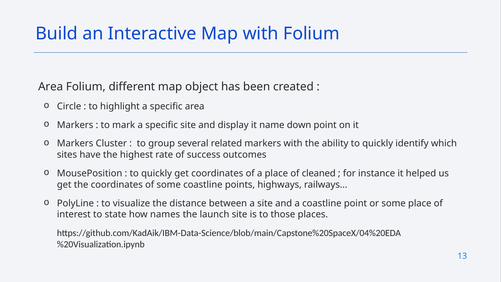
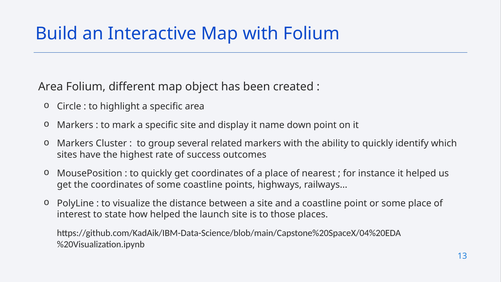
cleaned: cleaned -> nearest
how names: names -> helped
